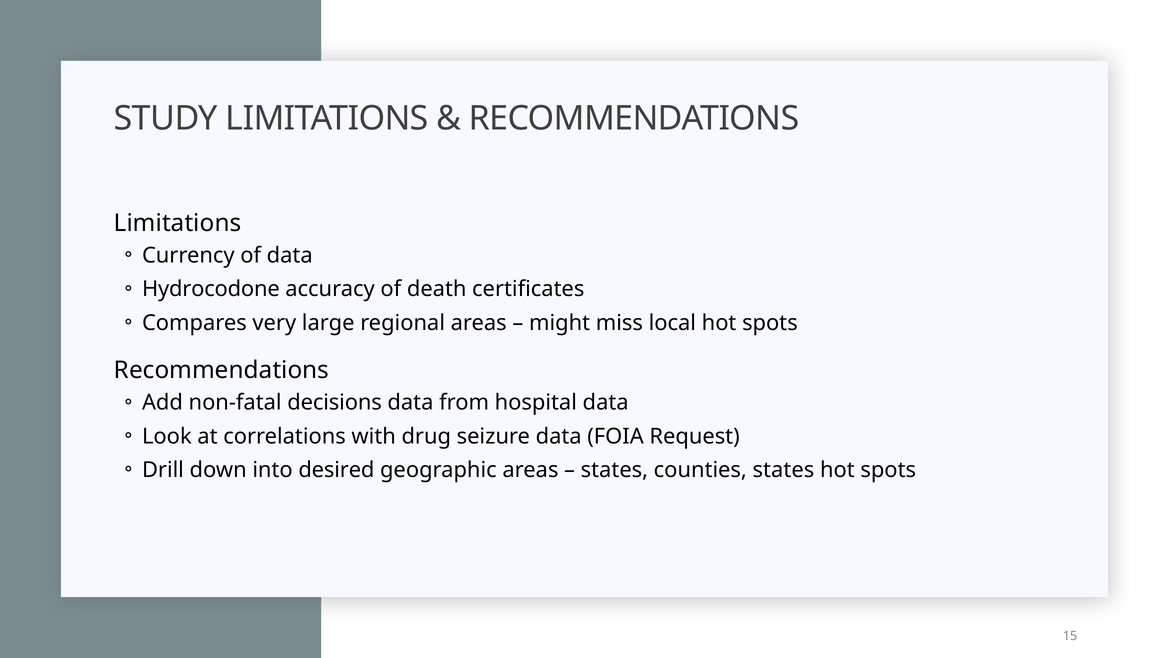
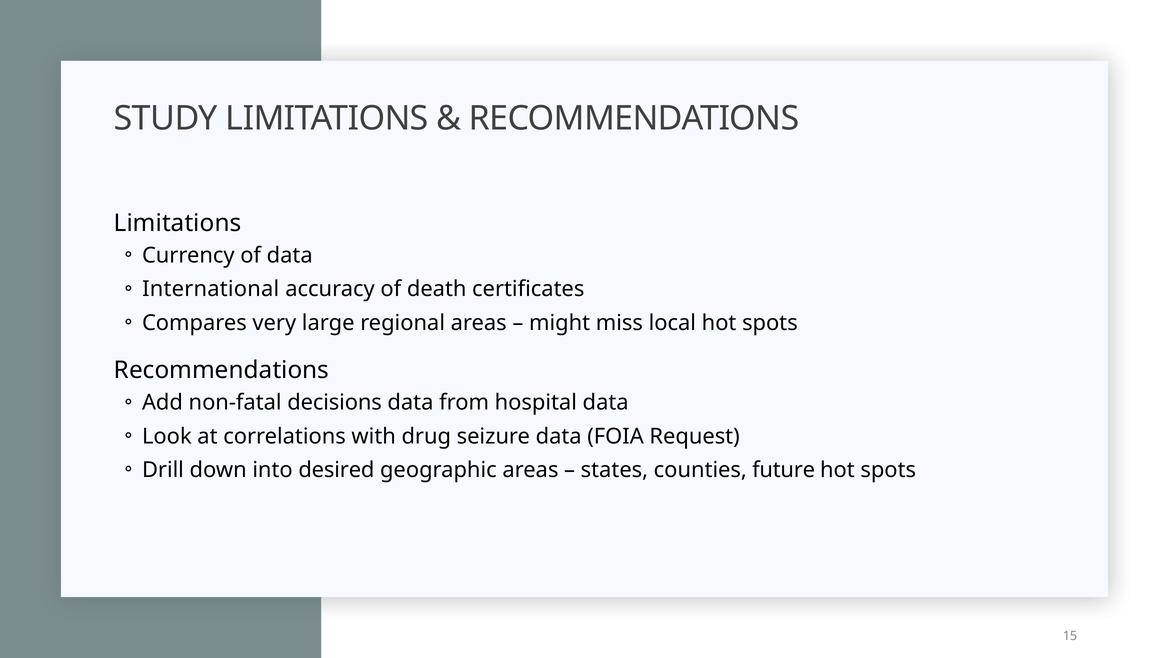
Hydrocodone: Hydrocodone -> International
counties states: states -> future
